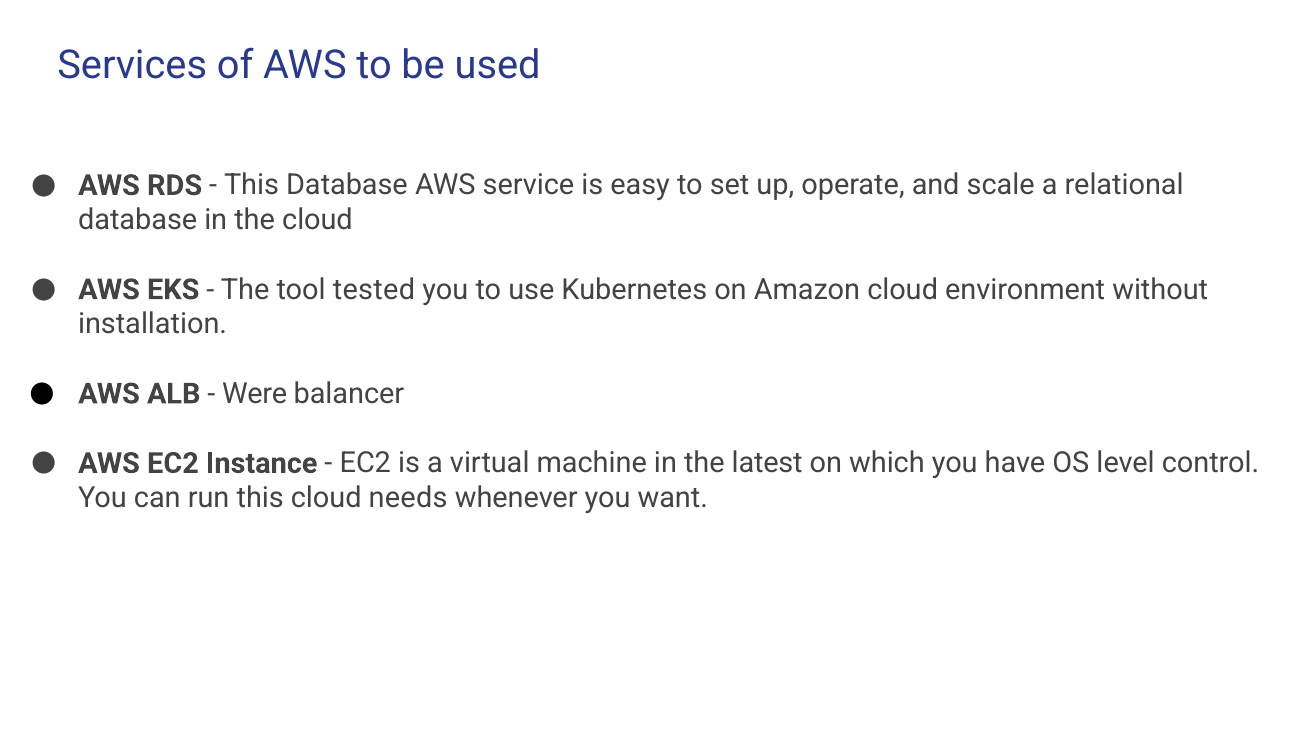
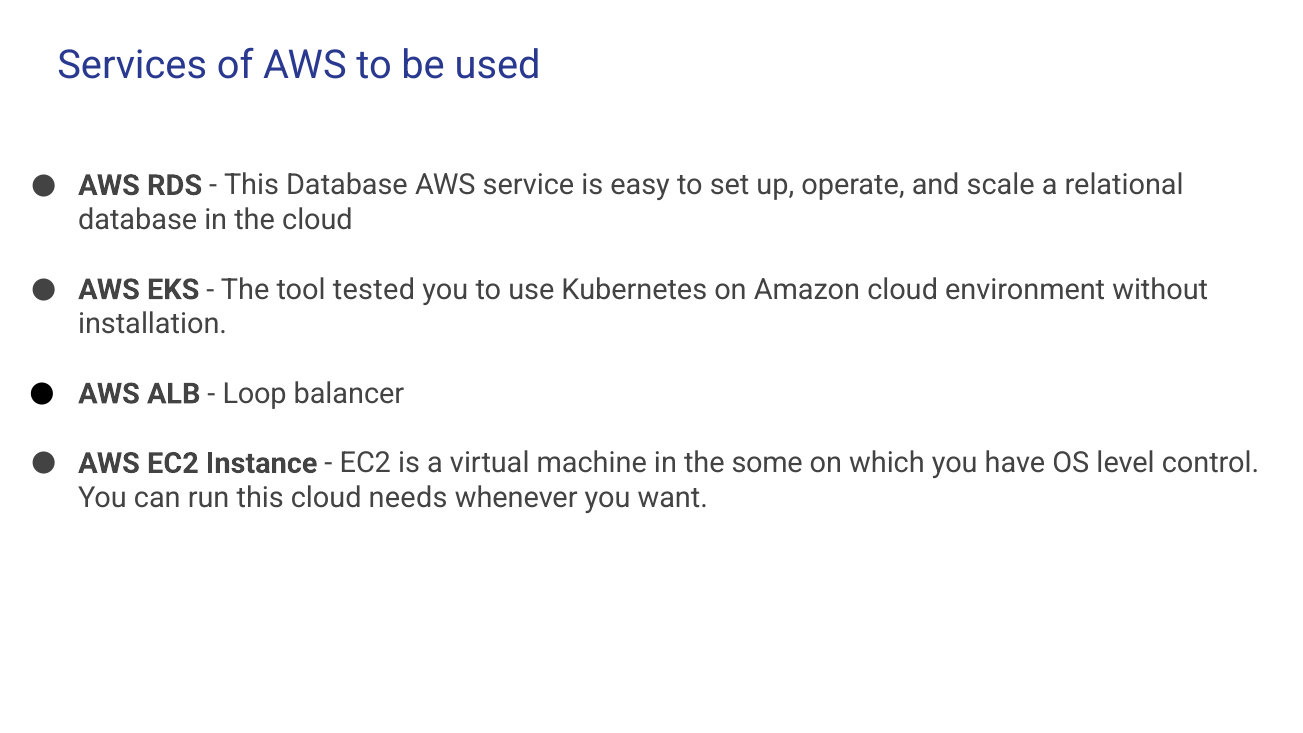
Were: Were -> Loop
latest: latest -> some
